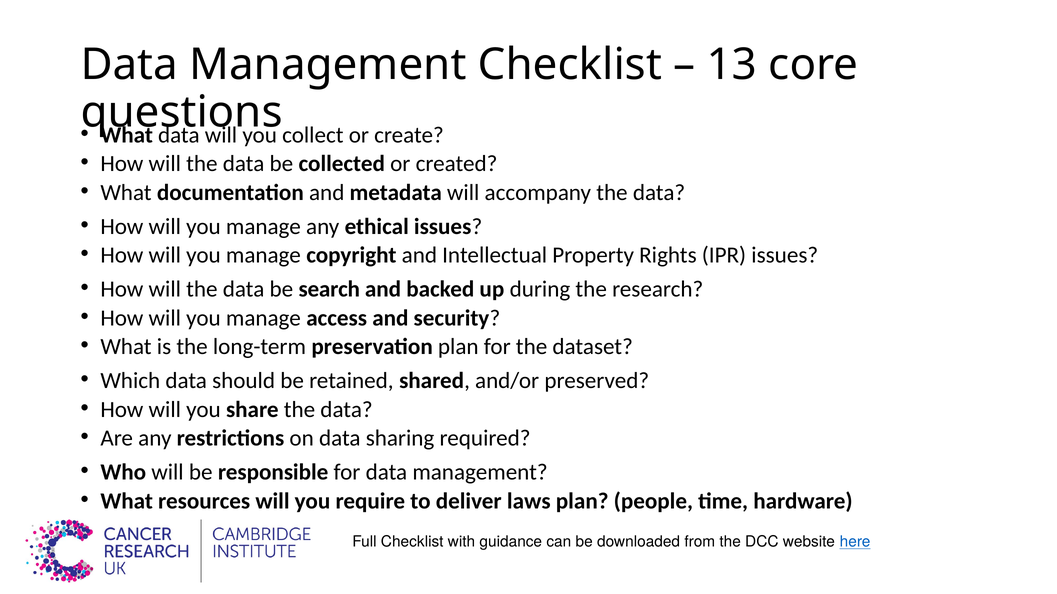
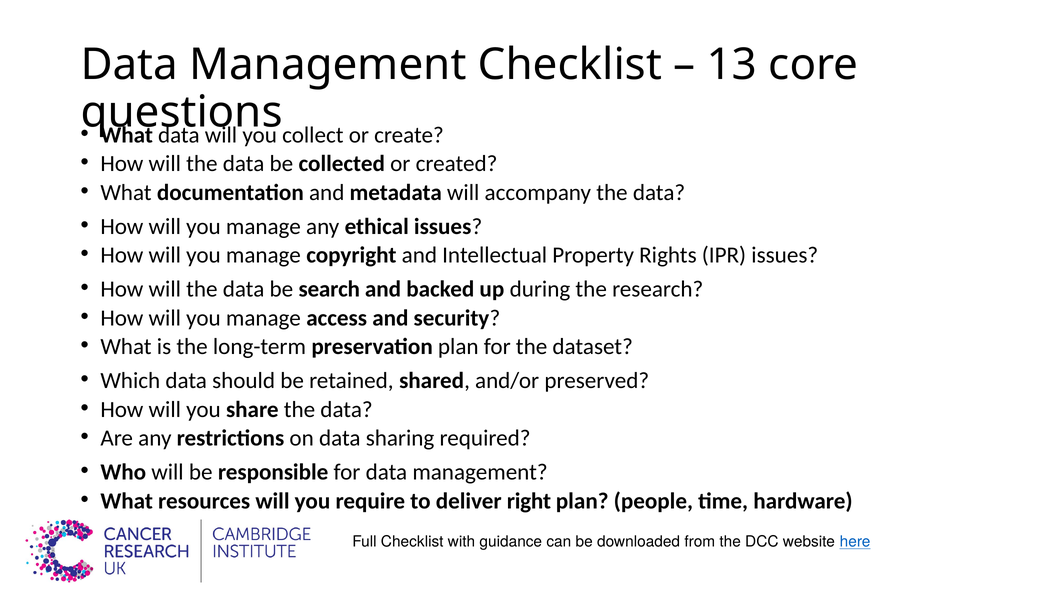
laws: laws -> right
